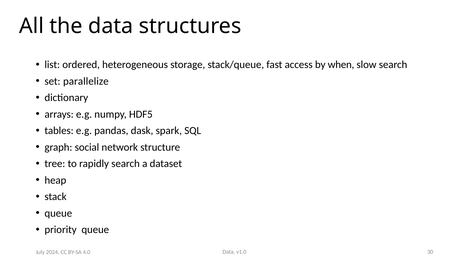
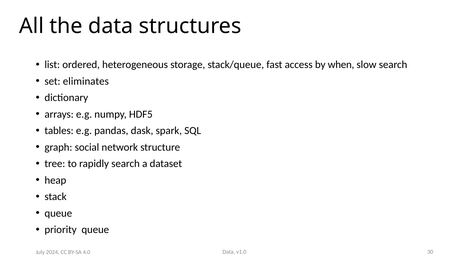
parallelize: parallelize -> eliminates
